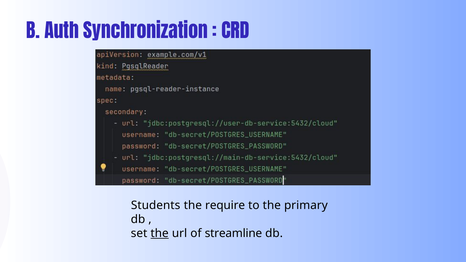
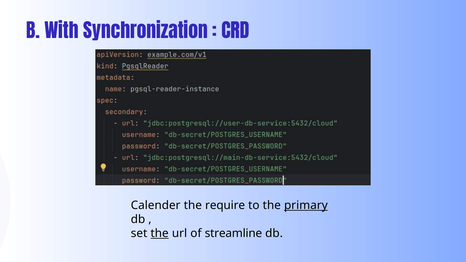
Auth: Auth -> With
Students: Students -> Calender
primary underline: none -> present
